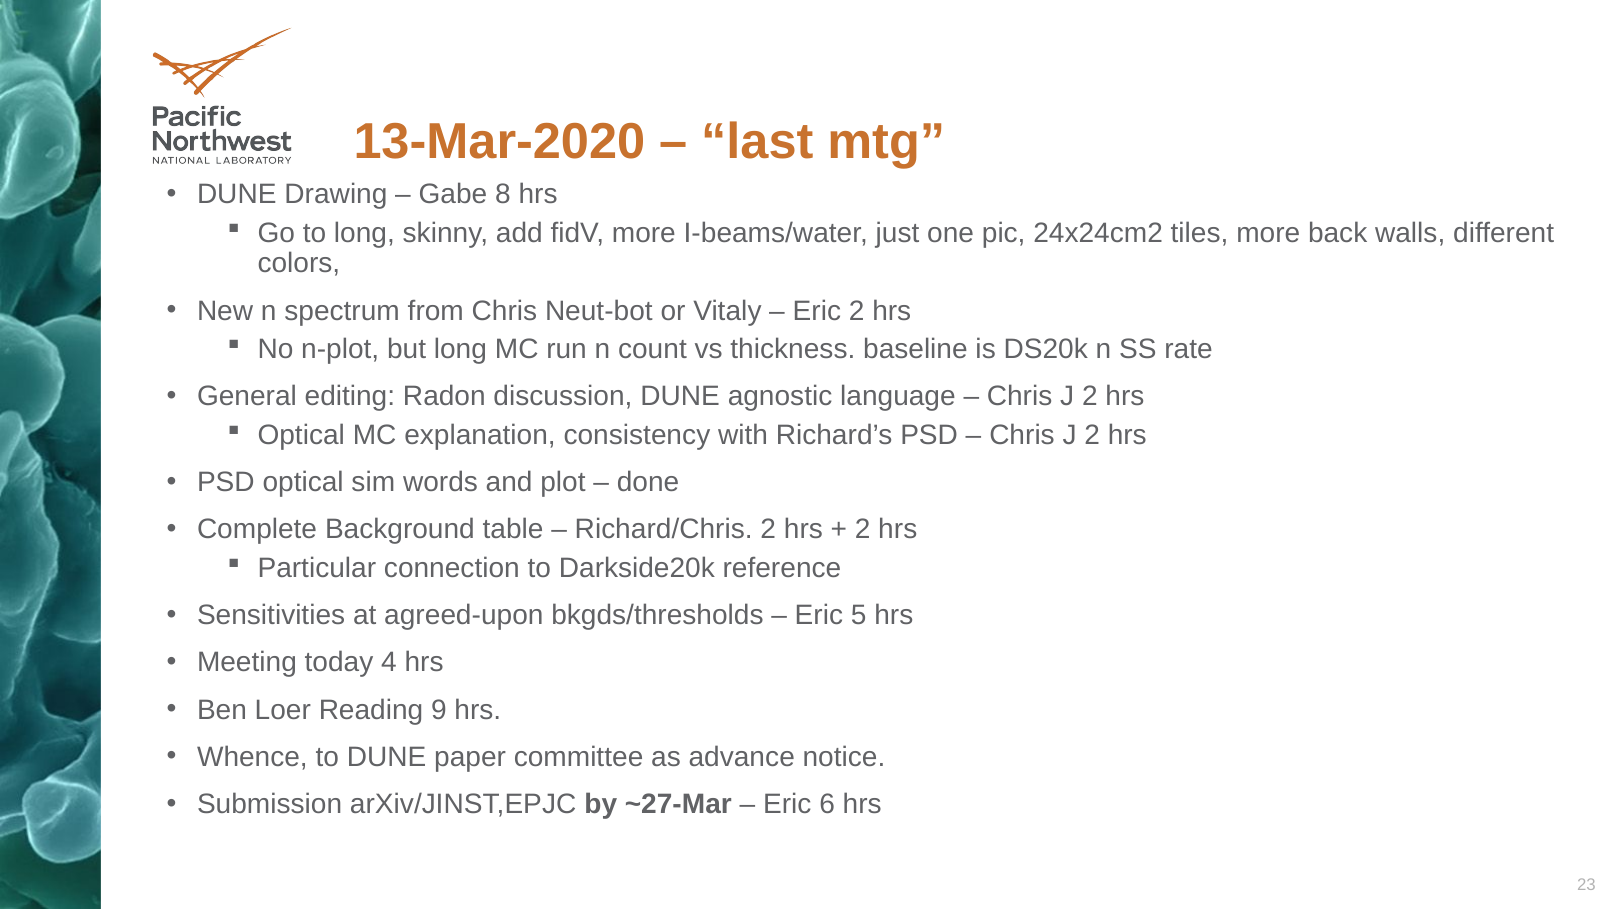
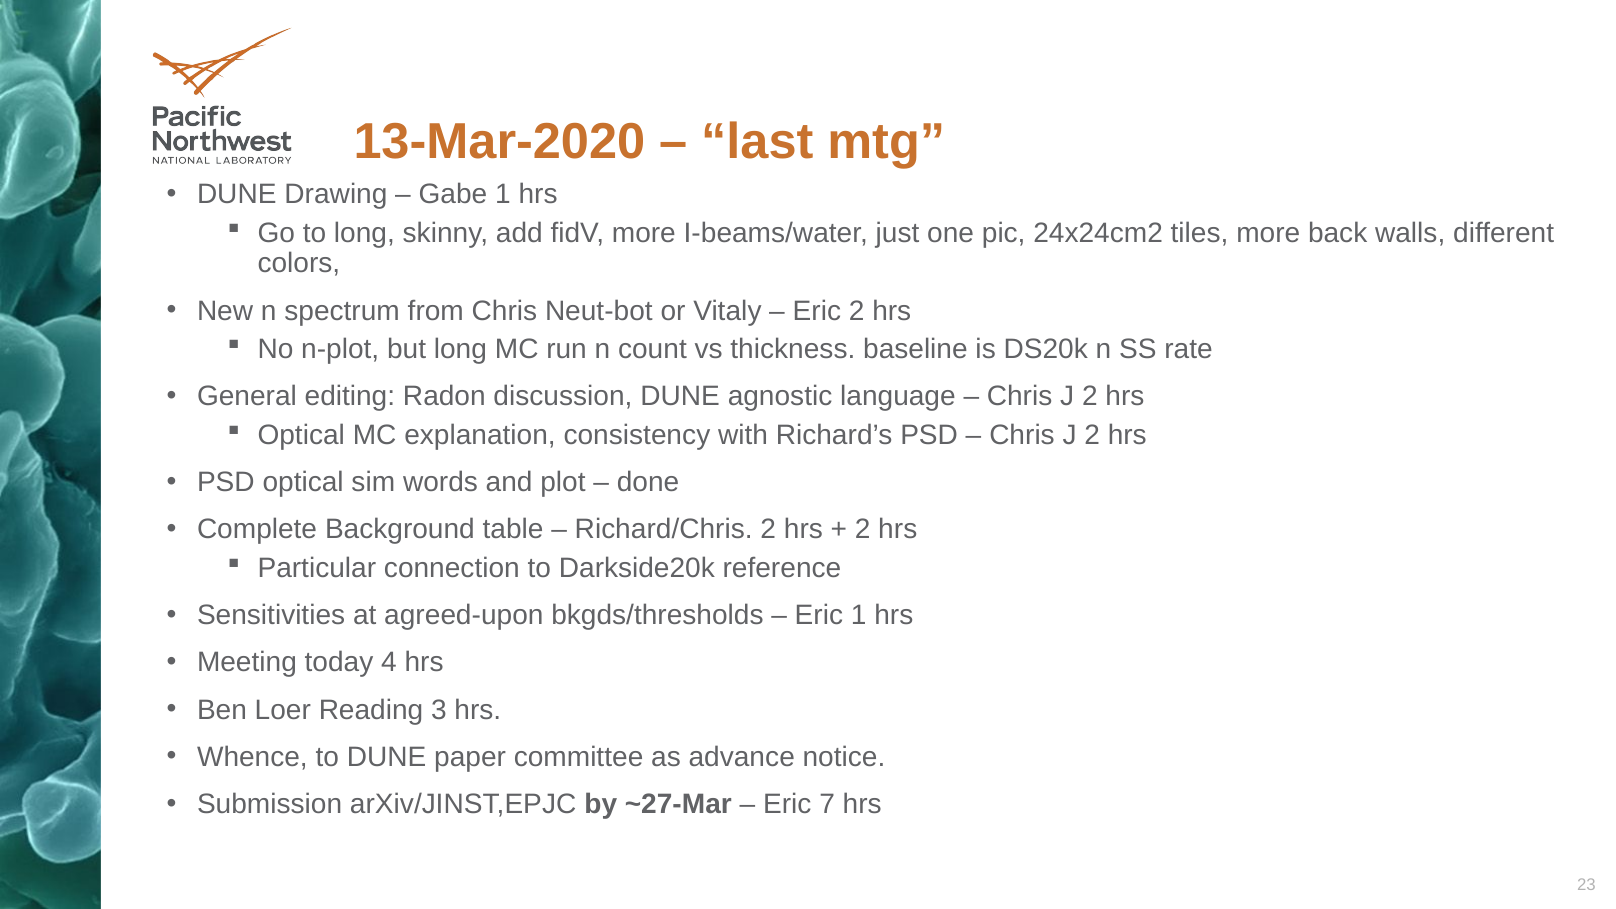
Gabe 8: 8 -> 1
Eric 5: 5 -> 1
9: 9 -> 3
6: 6 -> 7
